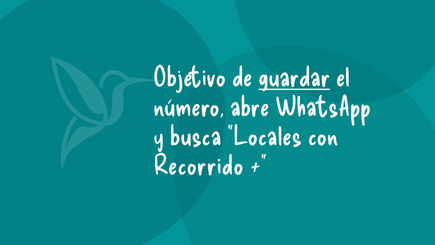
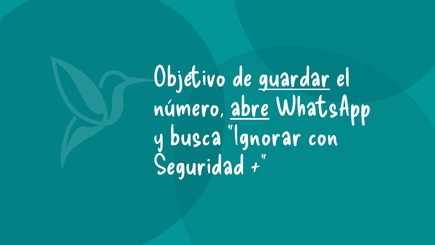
abre underline: none -> present
Locales: Locales -> Ignorar
Recorrido: Recorrido -> Seguridad
